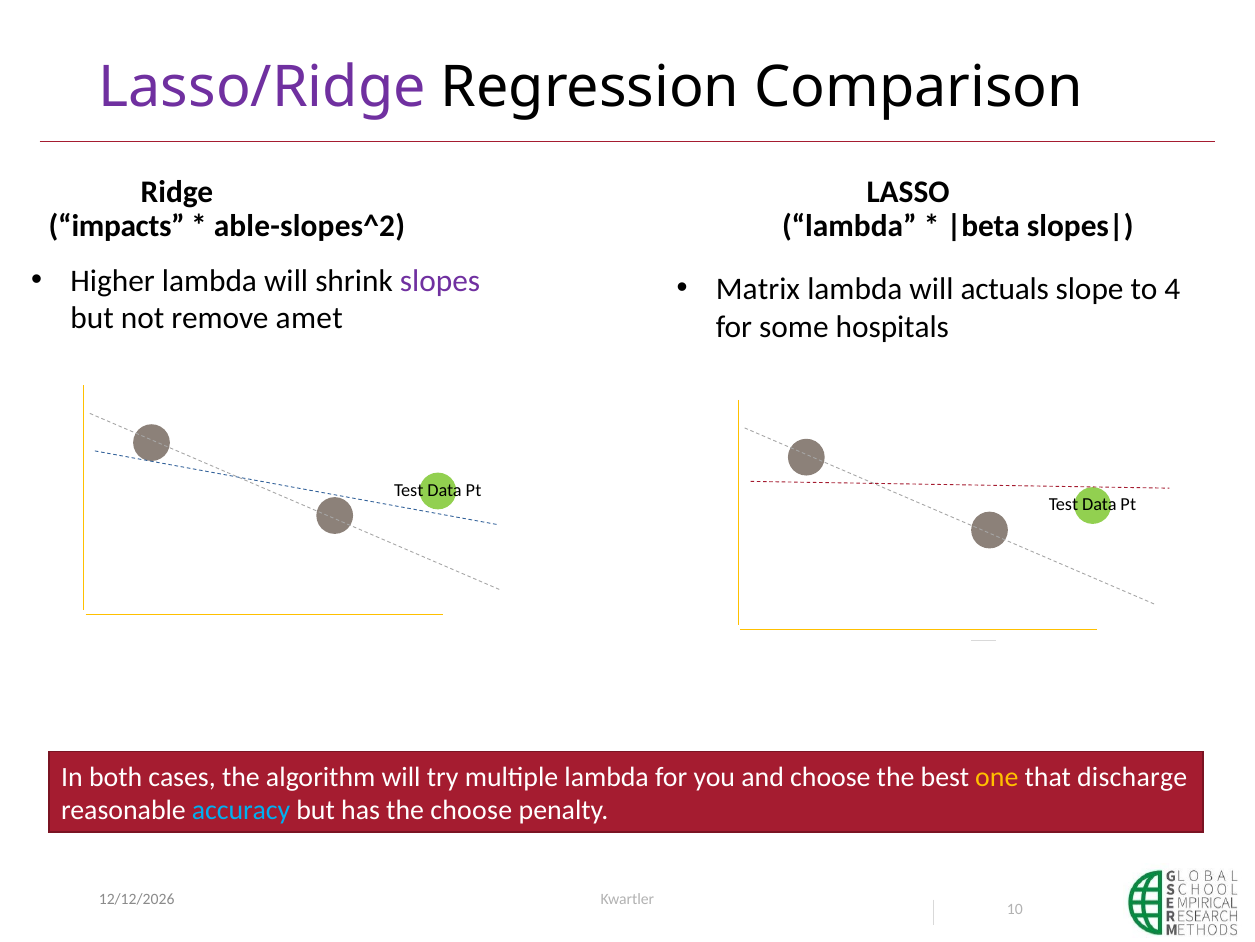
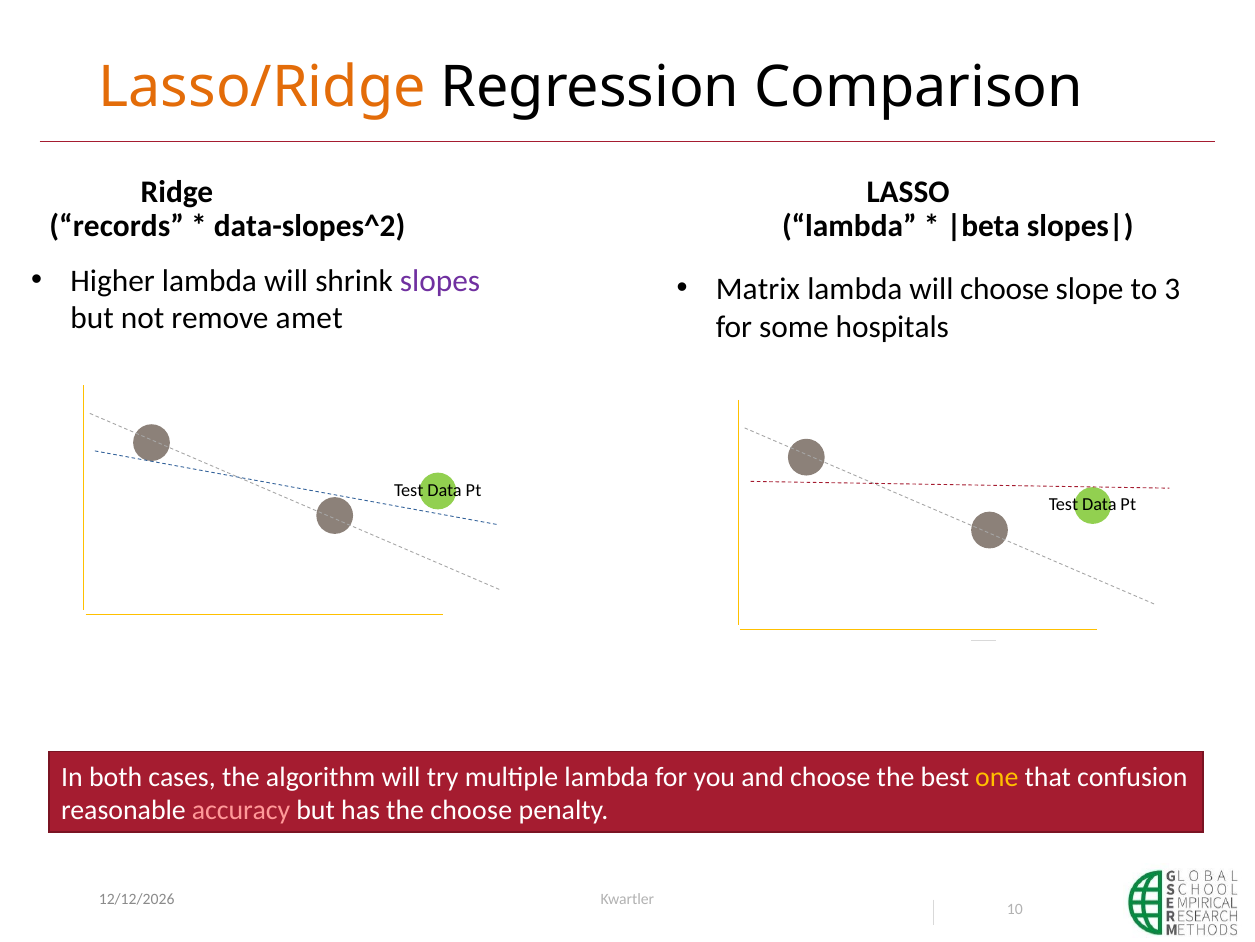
Lasso/Ridge colour: purple -> orange
impacts: impacts -> records
able-slopes^2: able-slopes^2 -> data-slopes^2
will actuals: actuals -> choose
4: 4 -> 3
discharge: discharge -> confusion
accuracy colour: light blue -> pink
